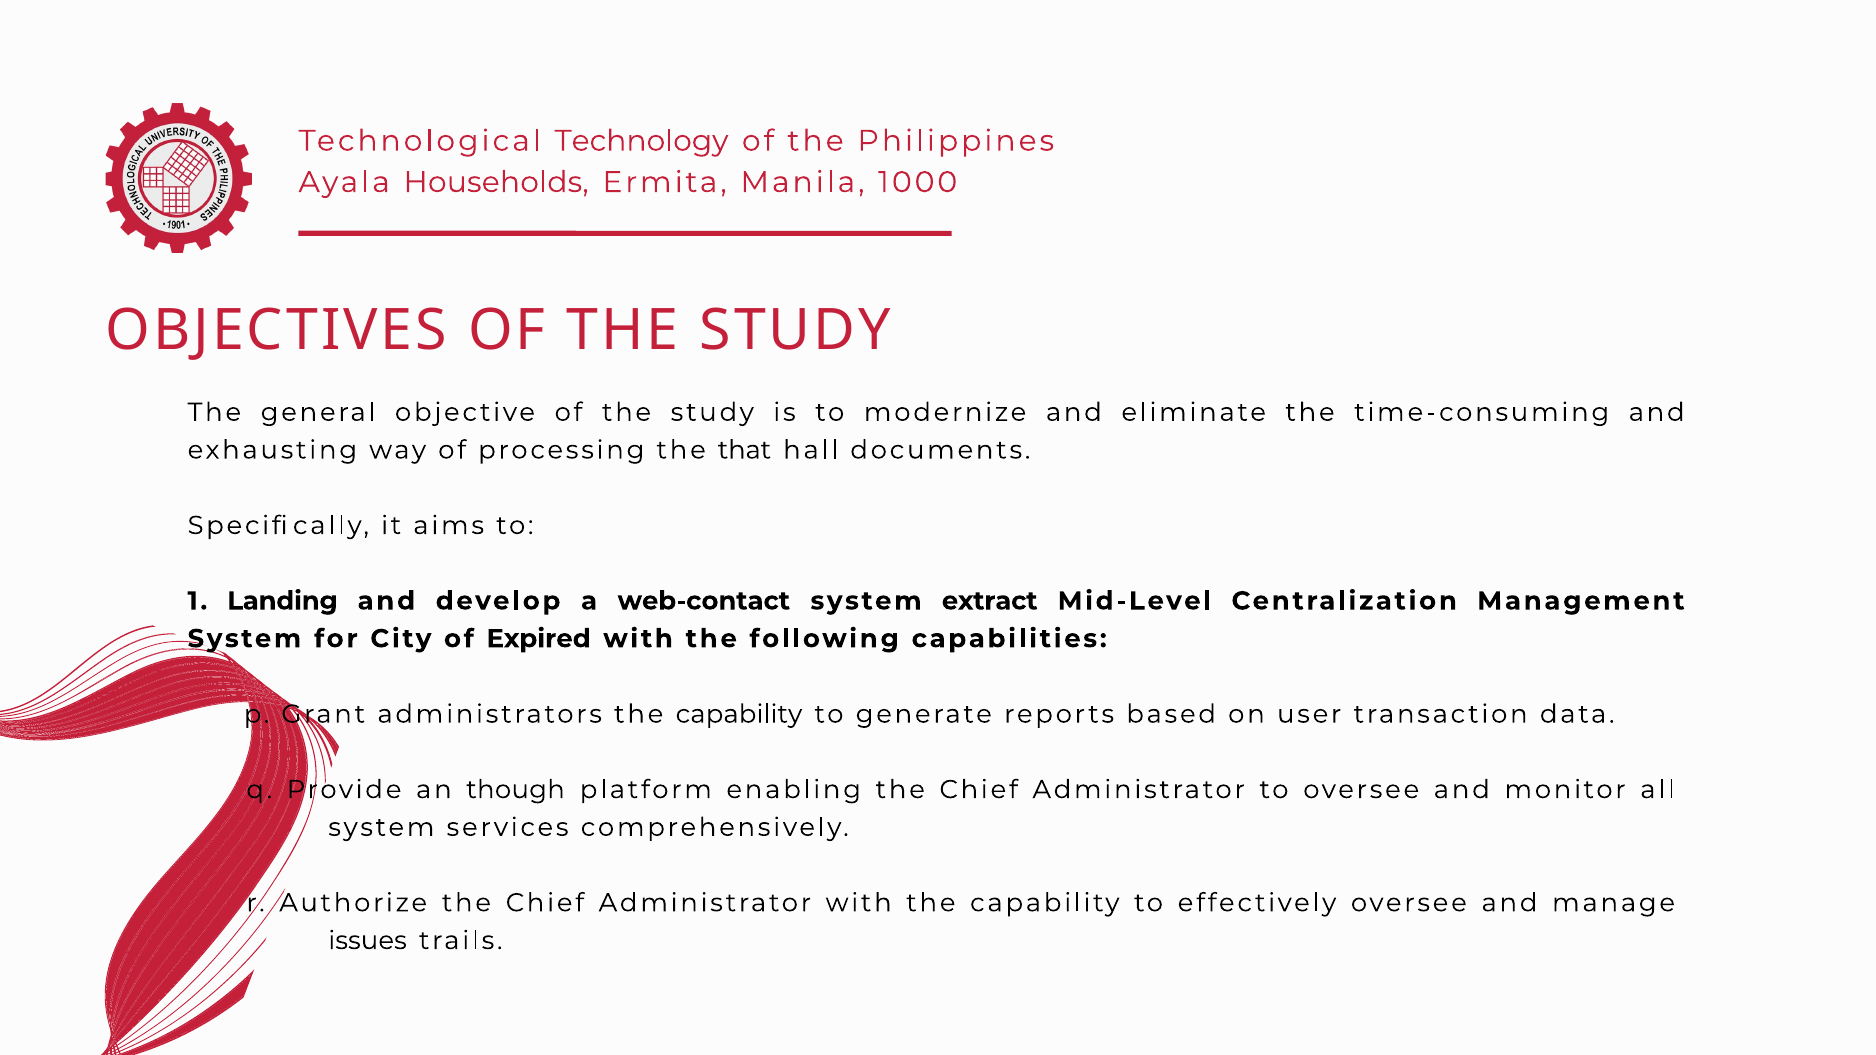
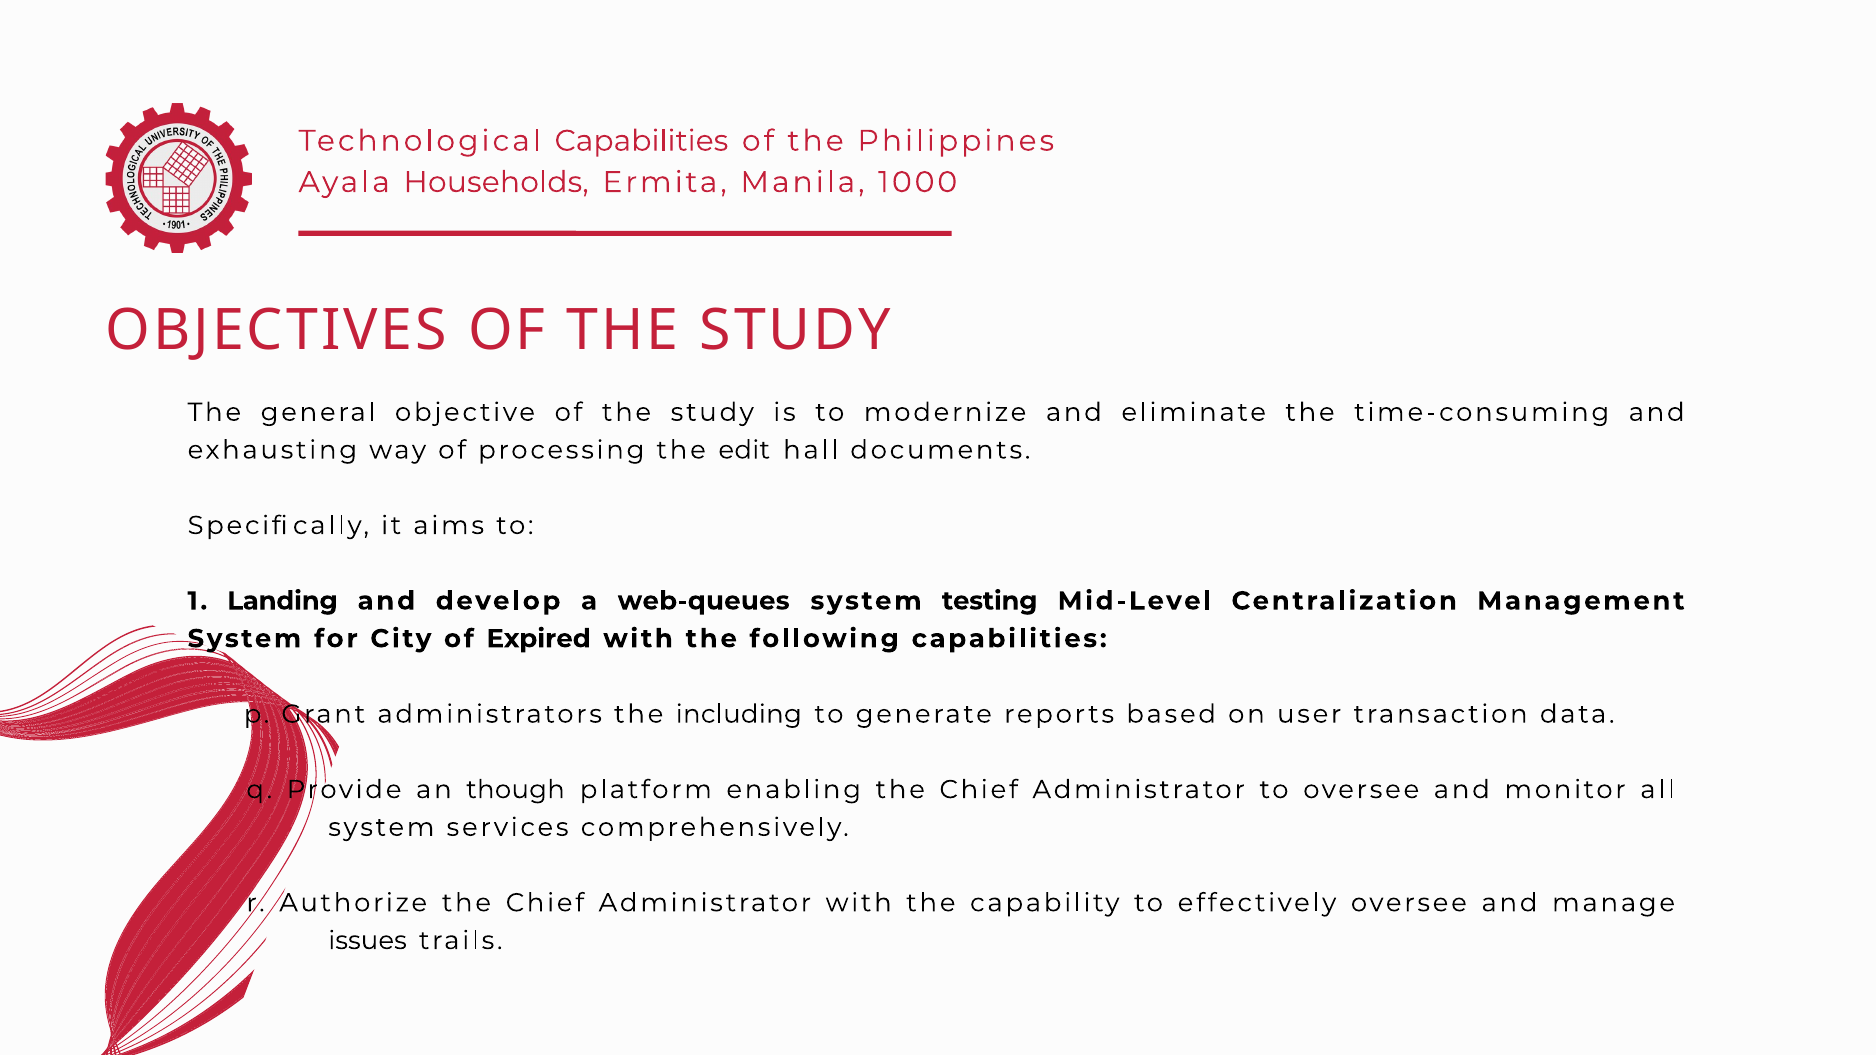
Technological Technology: Technology -> Capabilities
that: that -> edit
web-contact: web-contact -> web-queues
extract: extract -> testing
administrators the capability: capability -> including
